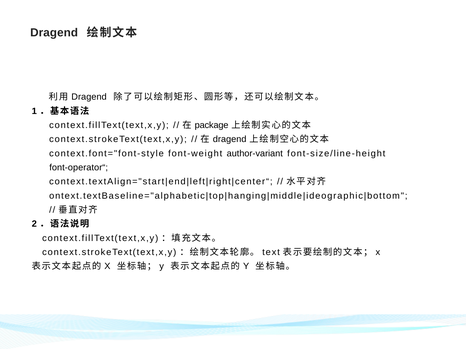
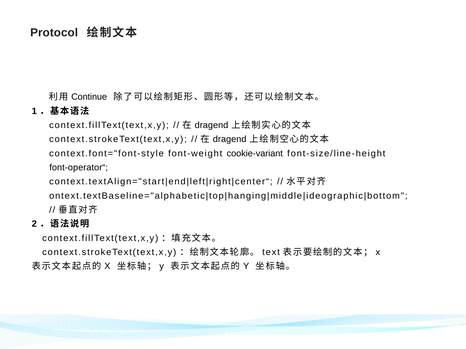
Dragend at (54, 33): Dragend -> Protocol
Dragend at (89, 97): Dragend -> Continue
package at (212, 125): package -> dragend
author-variant: author-variant -> cookie-variant
